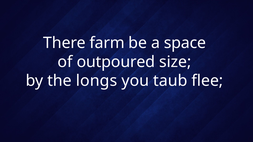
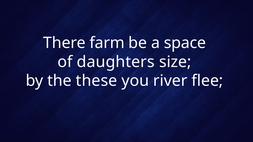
outpoured: outpoured -> daughters
longs: longs -> these
taub: taub -> river
